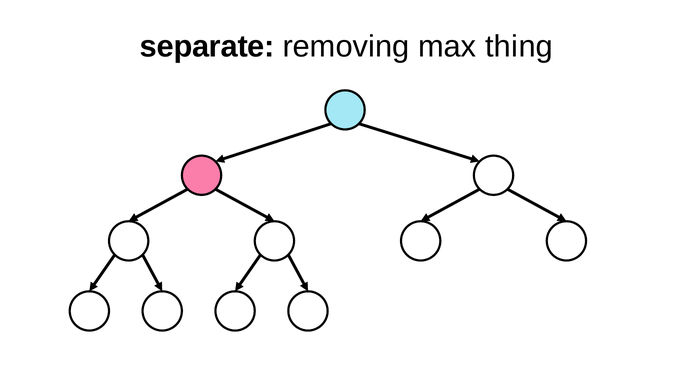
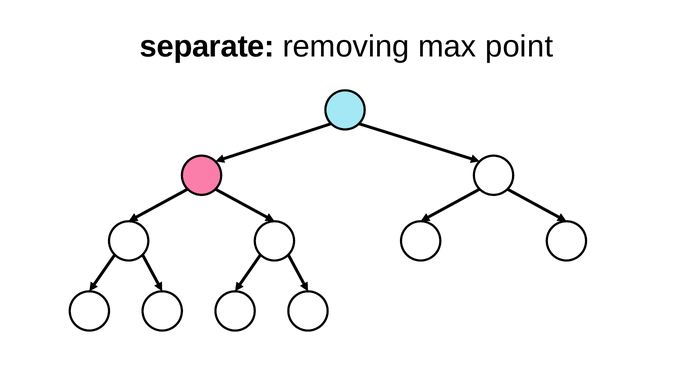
thing: thing -> point
